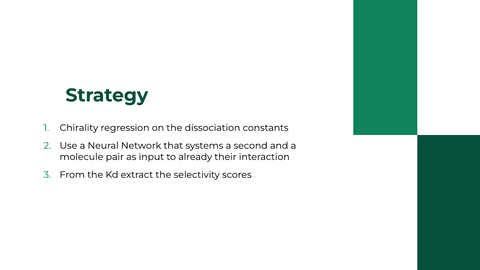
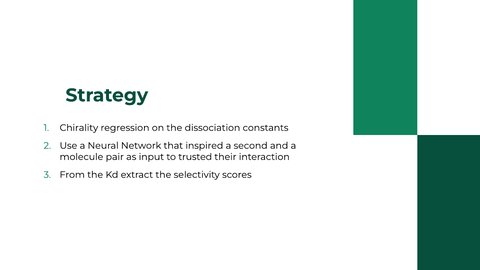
systems: systems -> inspired
already: already -> trusted
